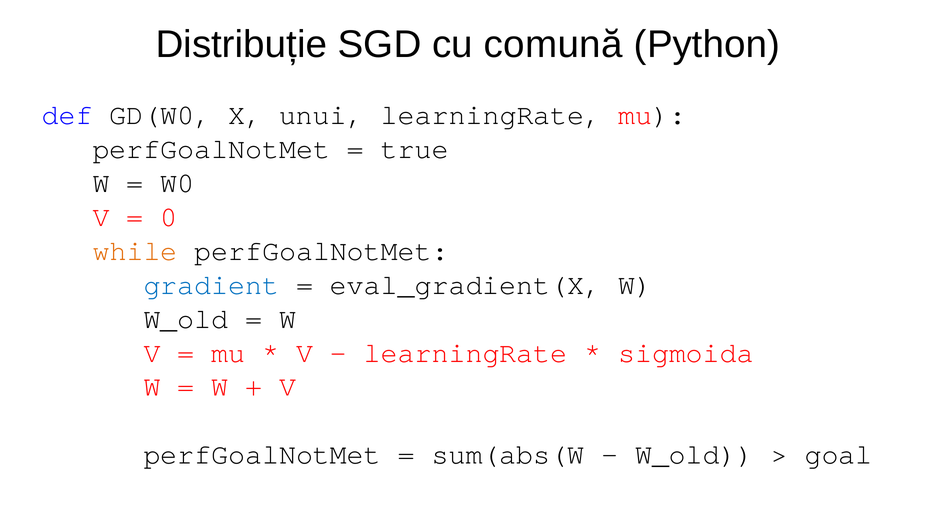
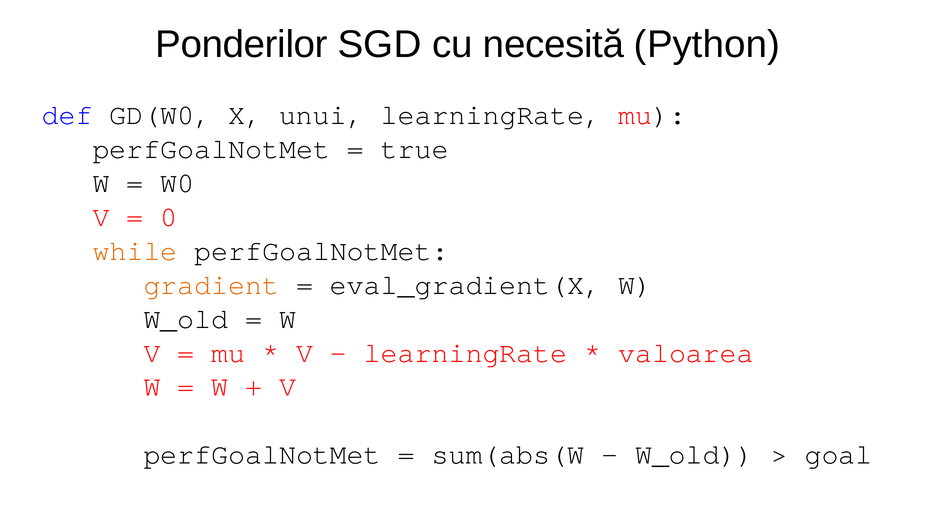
Distribuție: Distribuție -> Ponderilor
comună: comună -> necesită
gradient colour: blue -> orange
sigmoida: sigmoida -> valoarea
